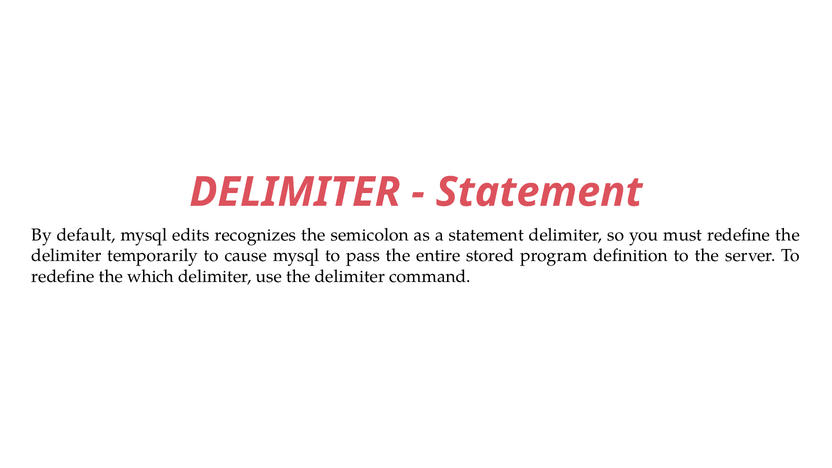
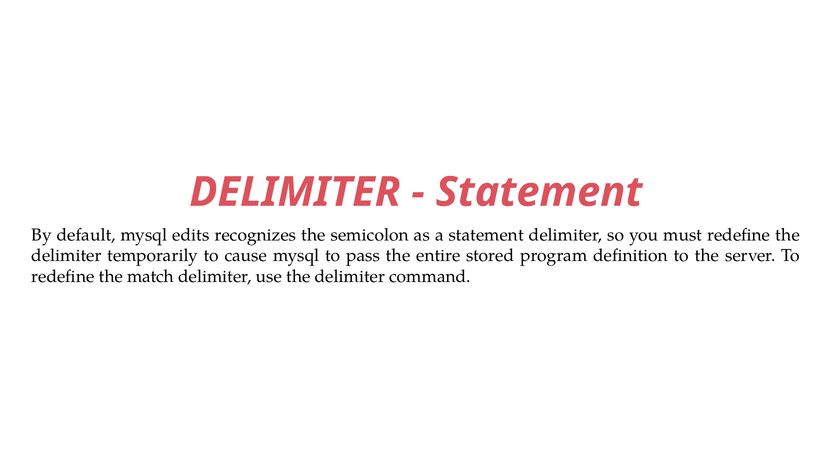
which: which -> match
